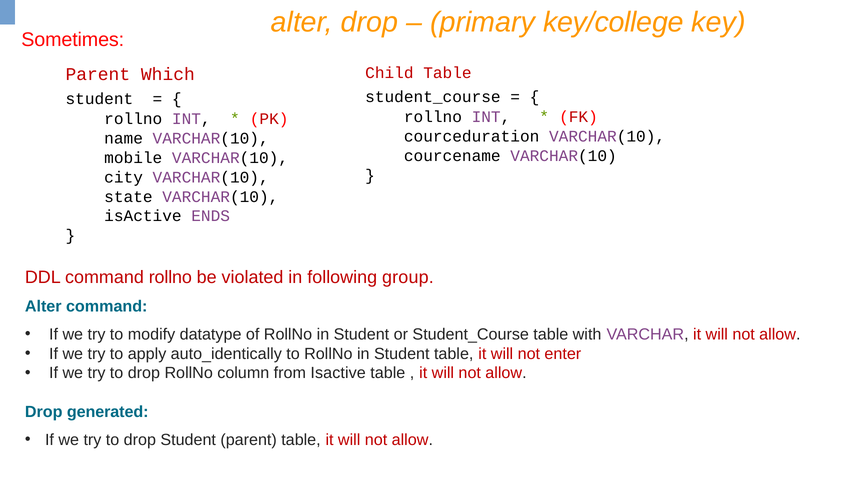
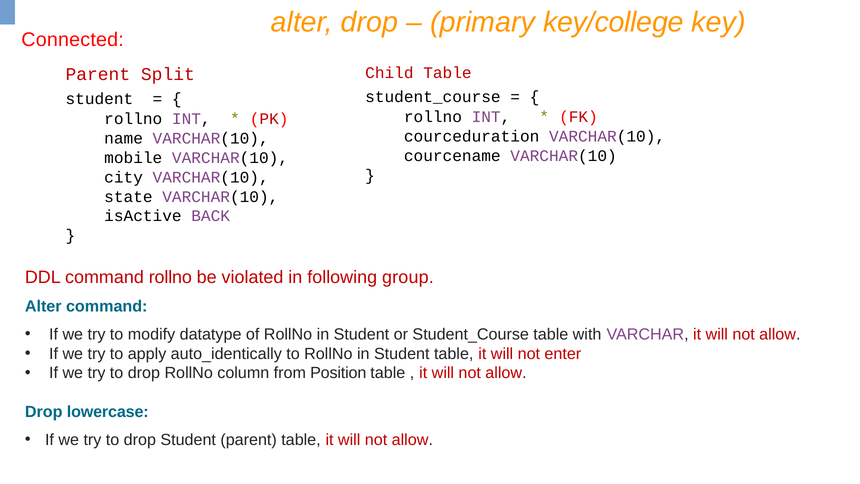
Sometimes: Sometimes -> Connected
Which: Which -> Split
ENDS: ENDS -> BACK
from Isactive: Isactive -> Position
generated: generated -> lowercase
